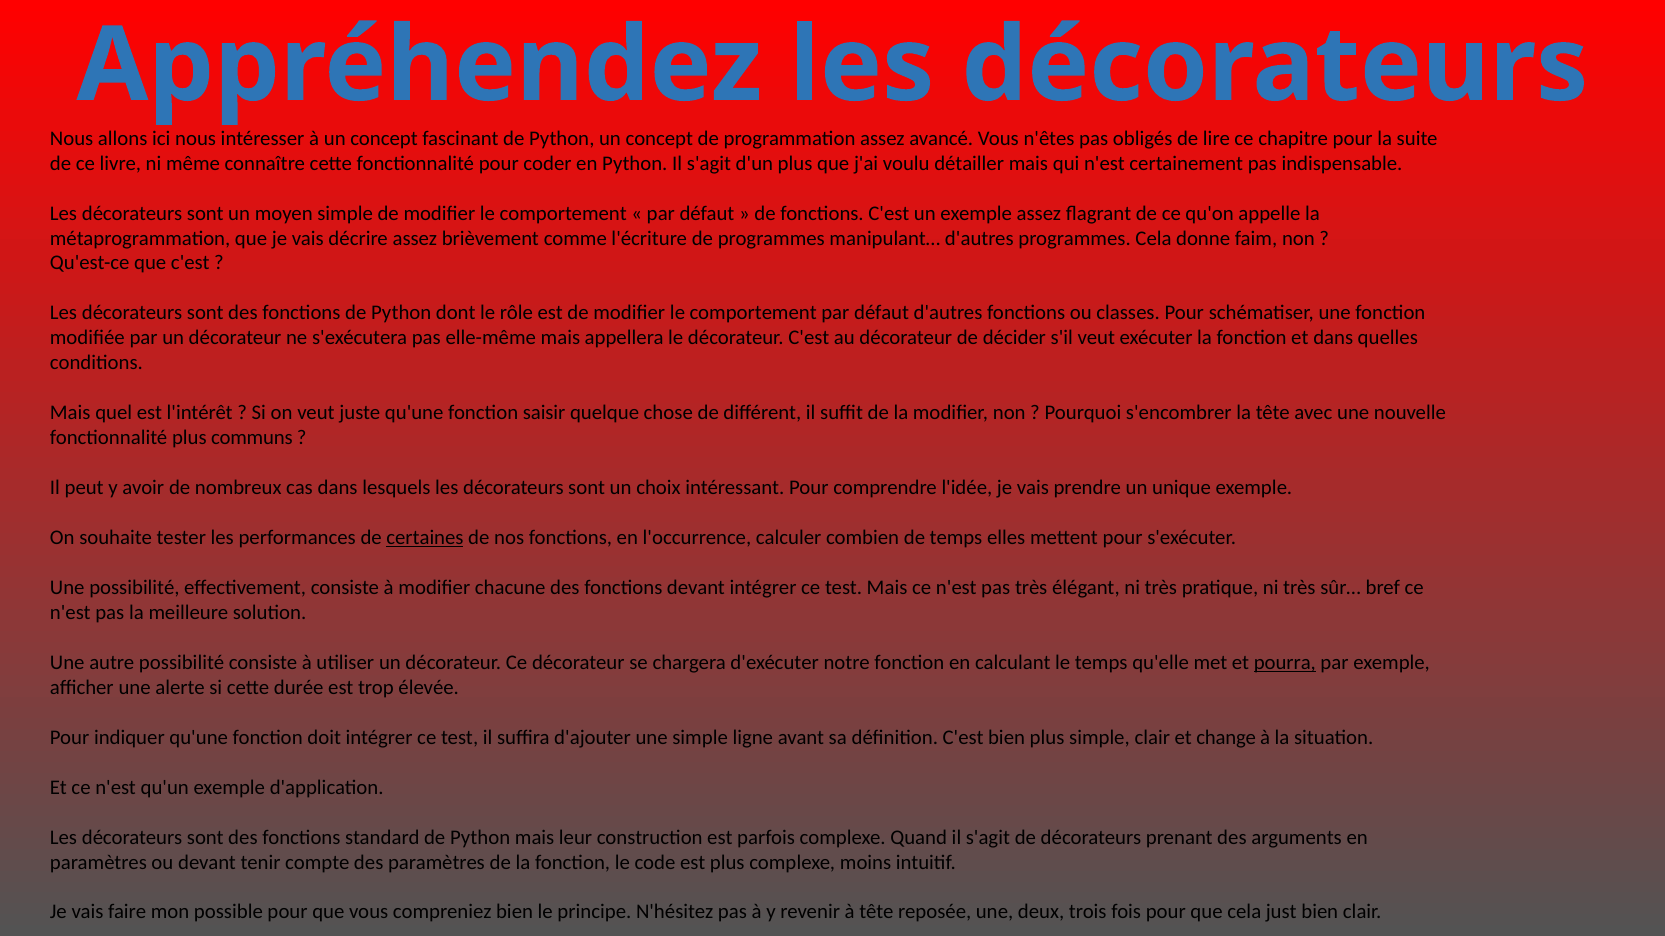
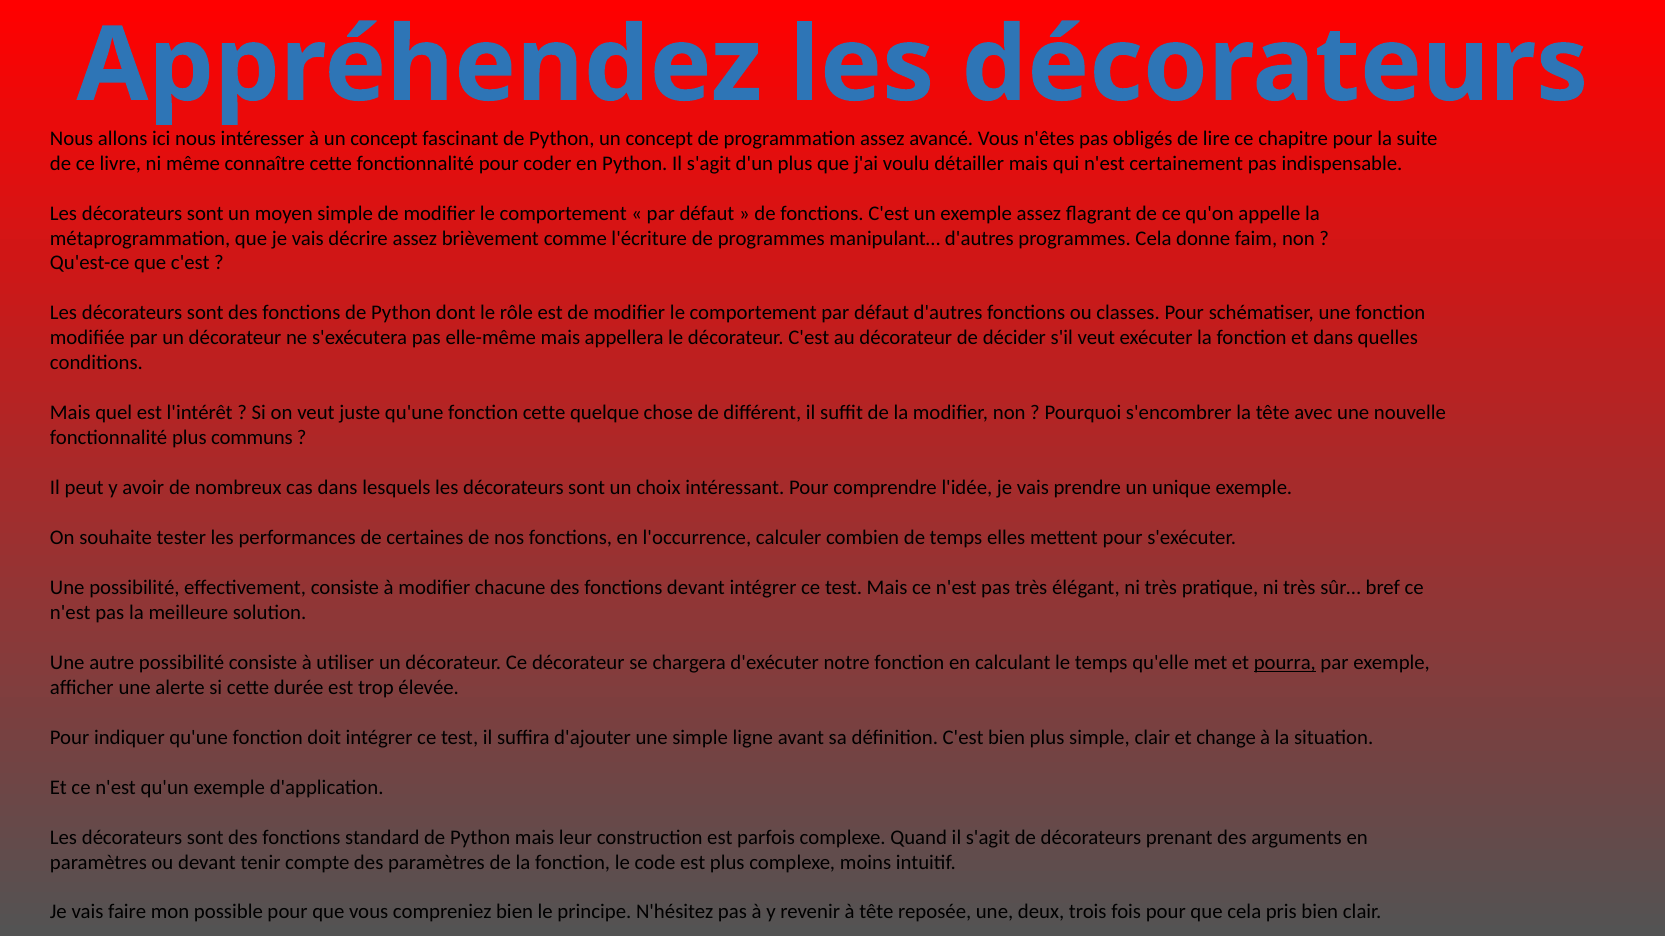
fonction saisir: saisir -> cette
certaines underline: present -> none
just: just -> pris
